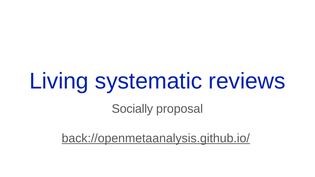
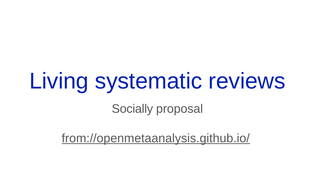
back://openmetaanalysis.github.io/: back://openmetaanalysis.github.io/ -> from://openmetaanalysis.github.io/
